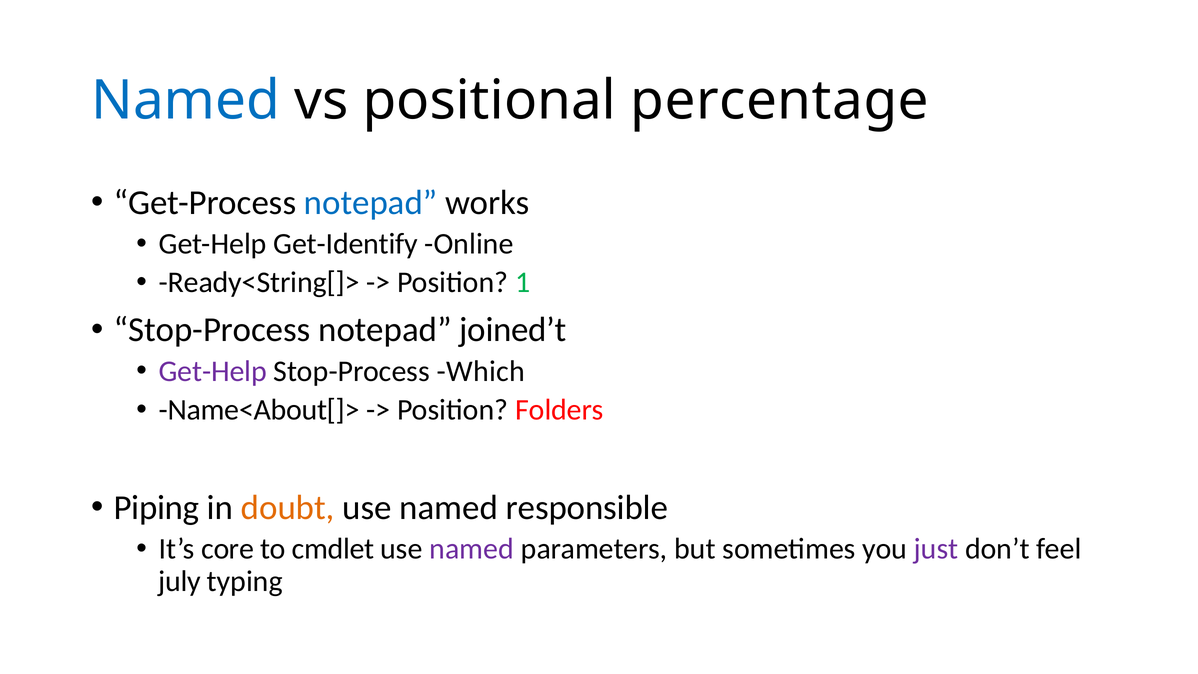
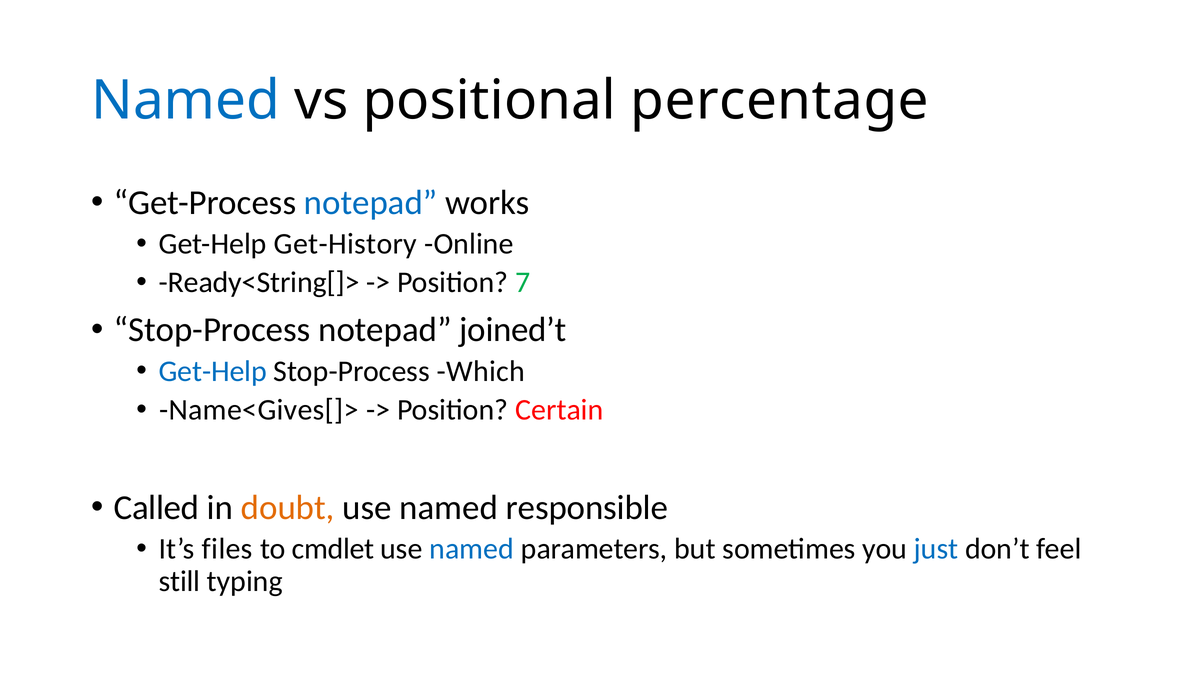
Get-Identify: Get-Identify -> Get-History
1: 1 -> 7
Get-Help at (213, 371) colour: purple -> blue
Name<About[]>: Name<About[]> -> Name<Gives[]>
Folders: Folders -> Certain
Piping: Piping -> Called
core: core -> files
named at (472, 549) colour: purple -> blue
just colour: purple -> blue
july: july -> still
